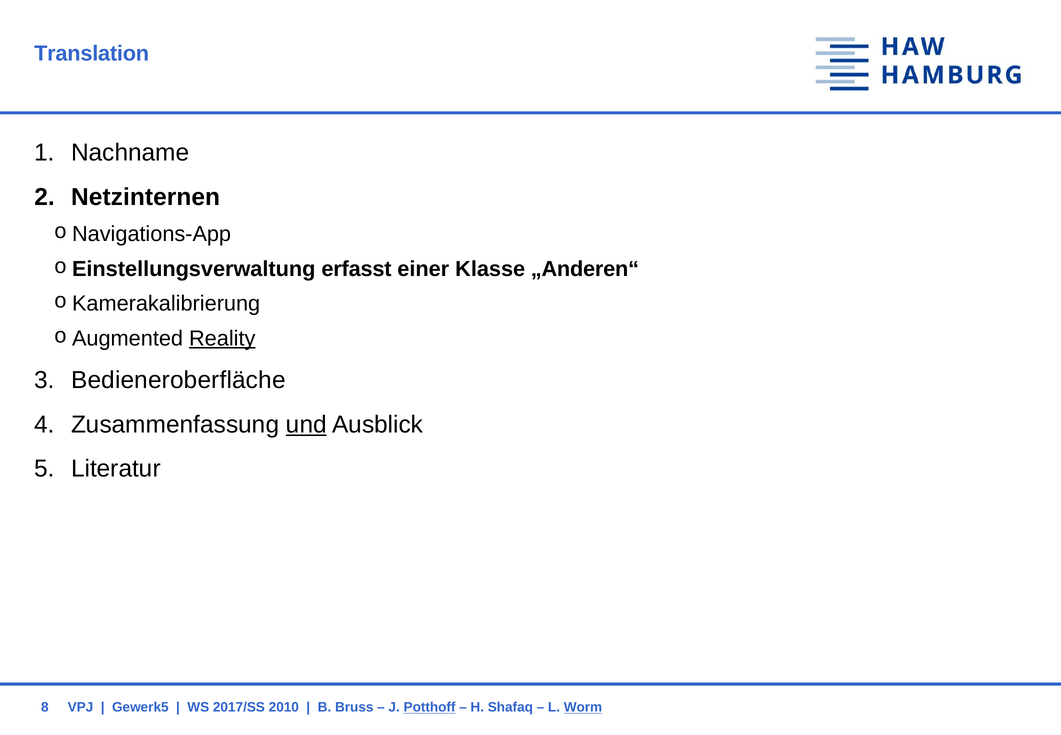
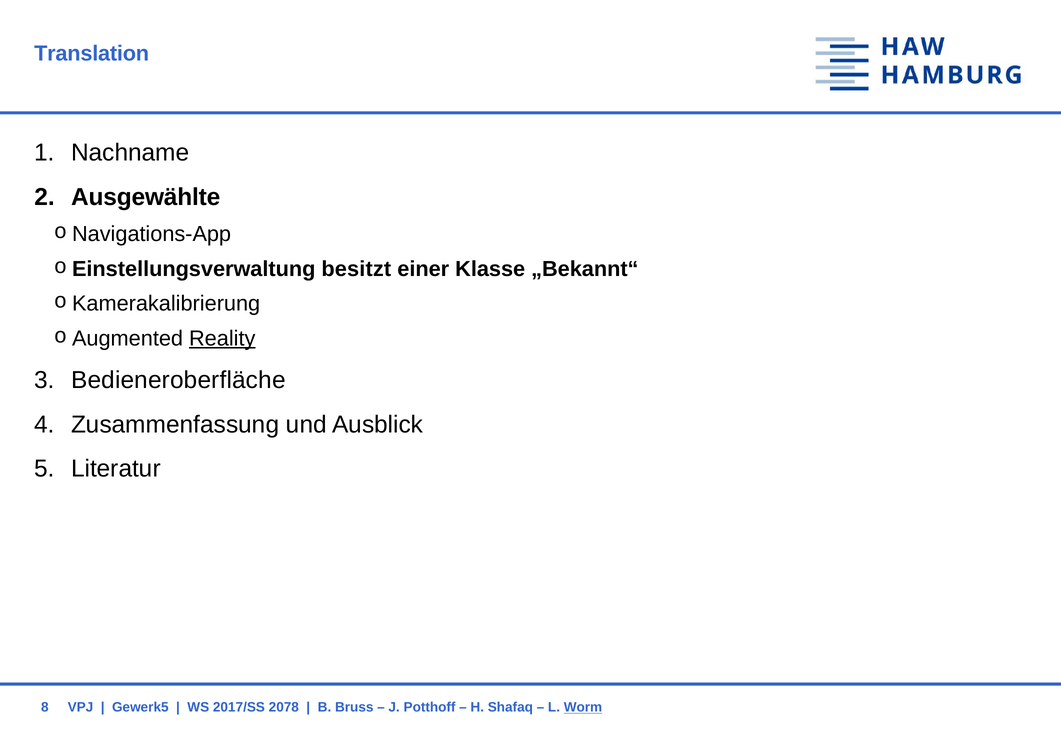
Netzinternen: Netzinternen -> Ausgewählte
erfasst: erfasst -> besitzt
„Anderen“: „Anderen“ -> „Bekannt“
und underline: present -> none
2010: 2010 -> 2078
Potthoff underline: present -> none
